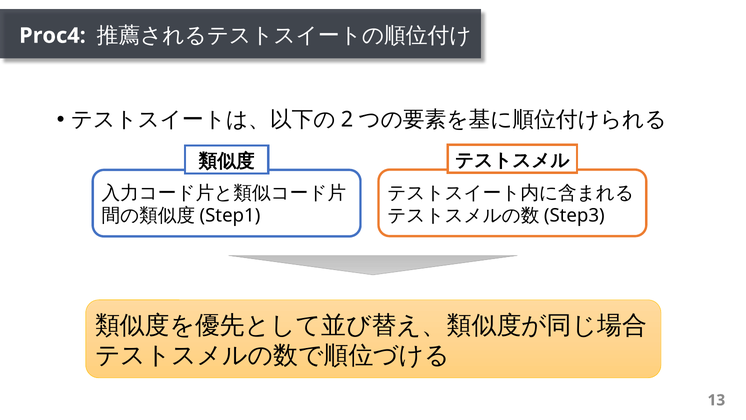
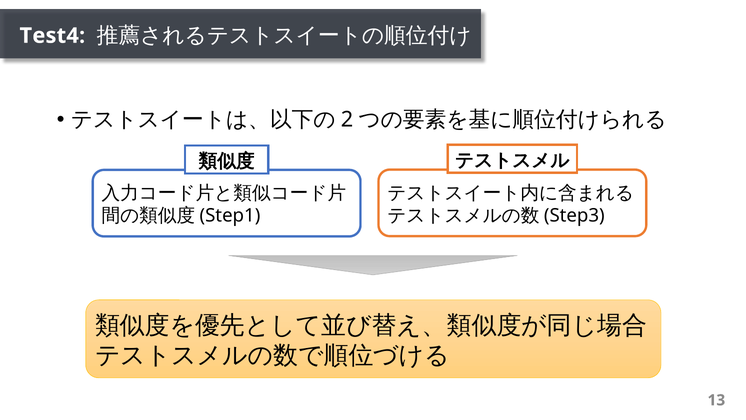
Proc4: Proc4 -> Test4
